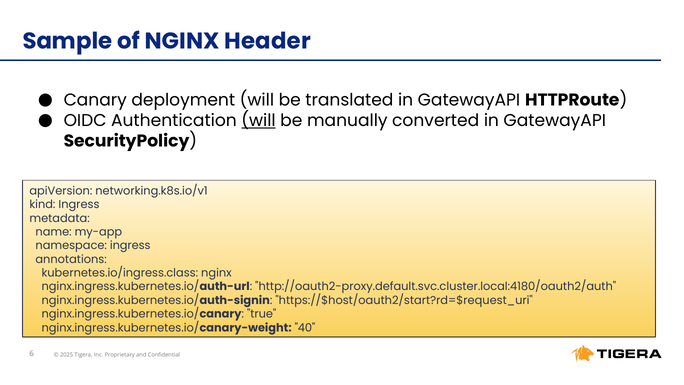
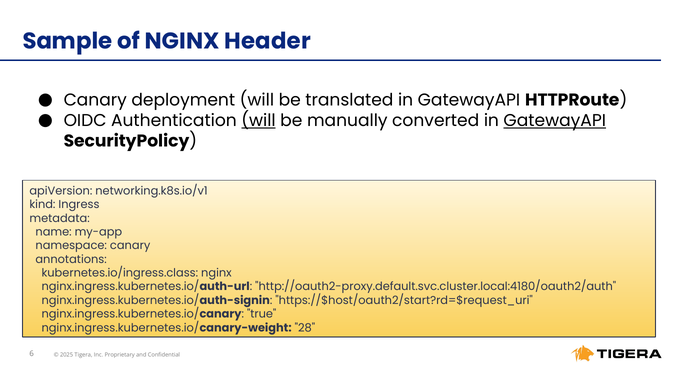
GatewayAPI at (555, 121) underline: none -> present
namespace ingress: ingress -> canary
40: 40 -> 28
